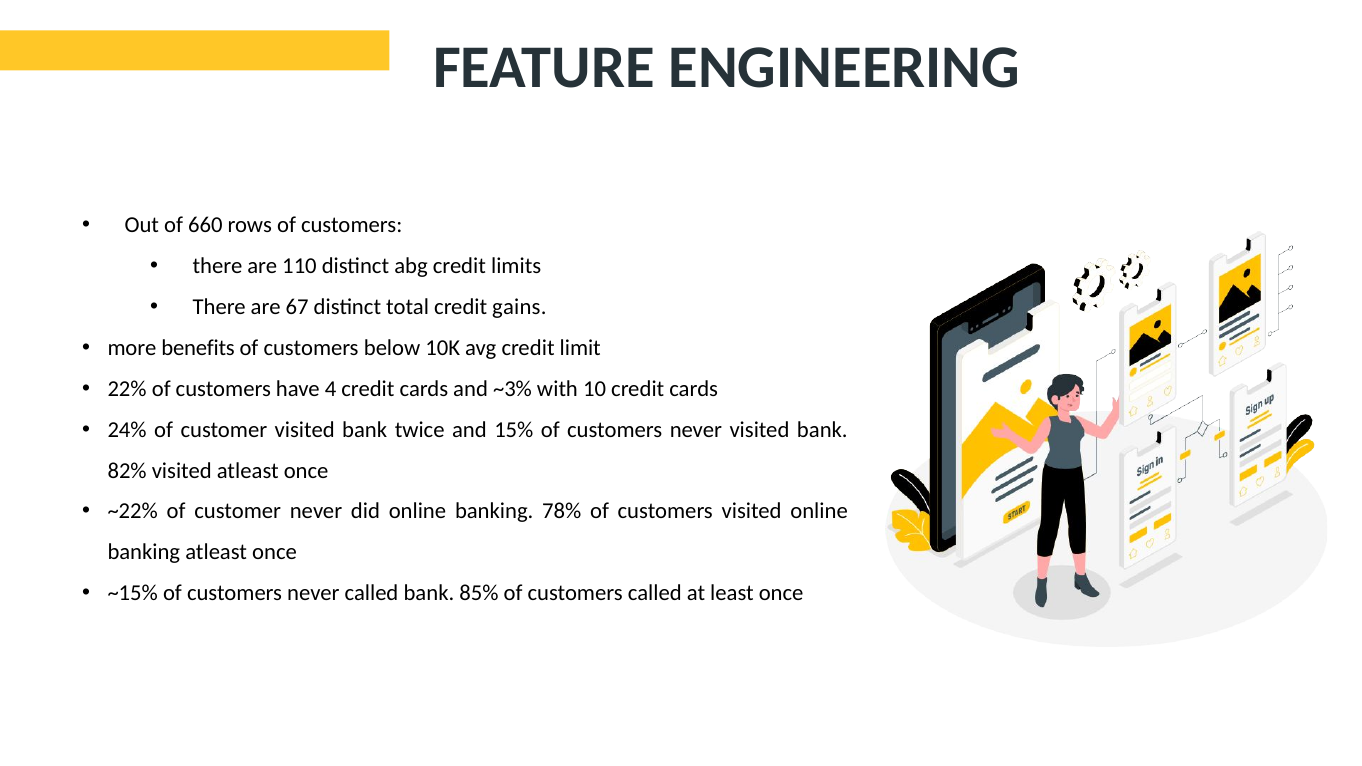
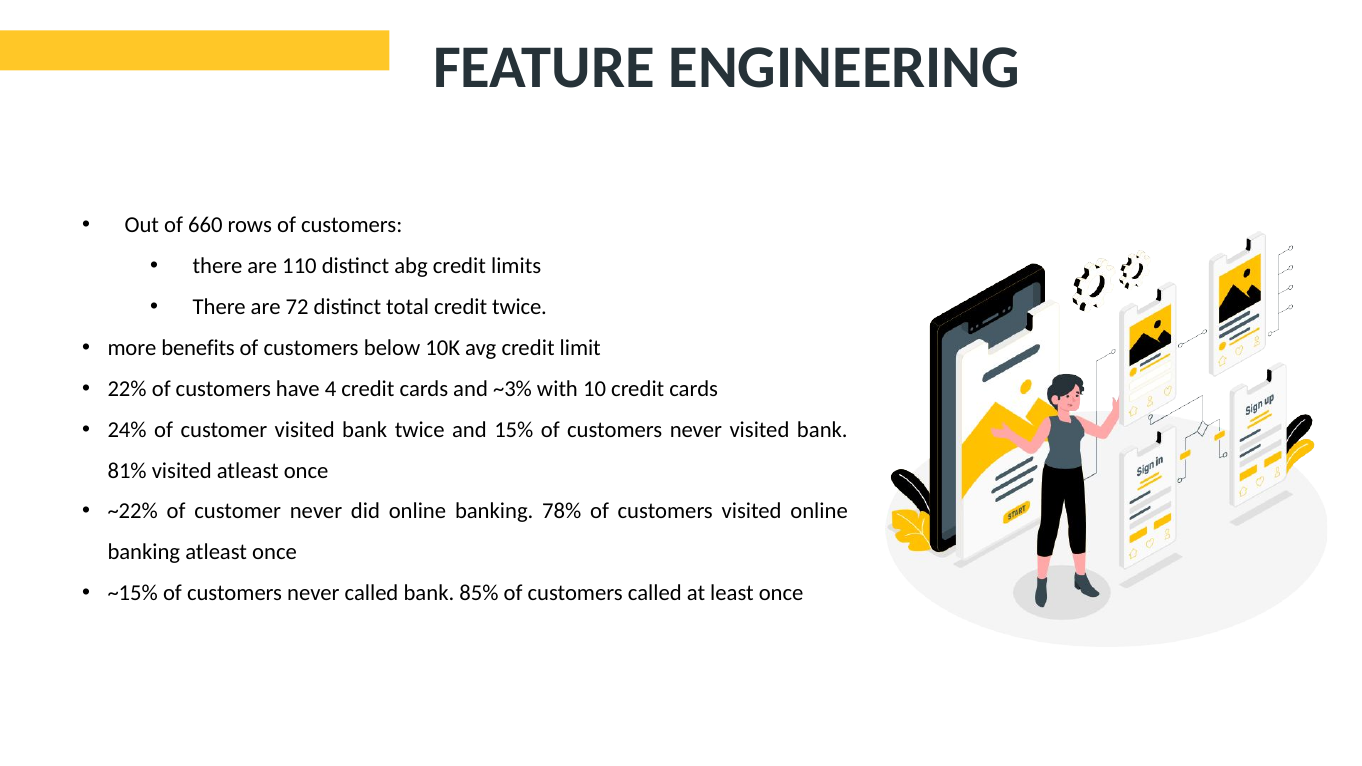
67: 67 -> 72
credit gains: gains -> twice
82%: 82% -> 81%
